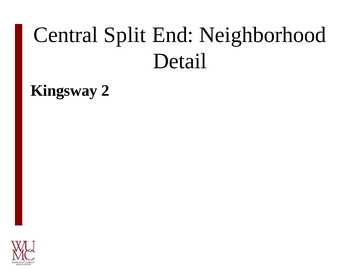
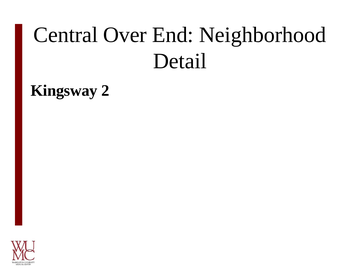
Split: Split -> Over
